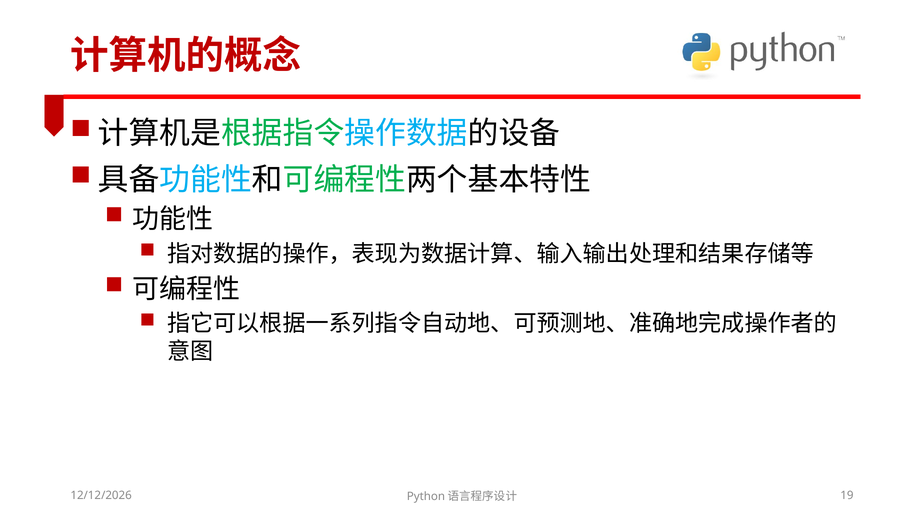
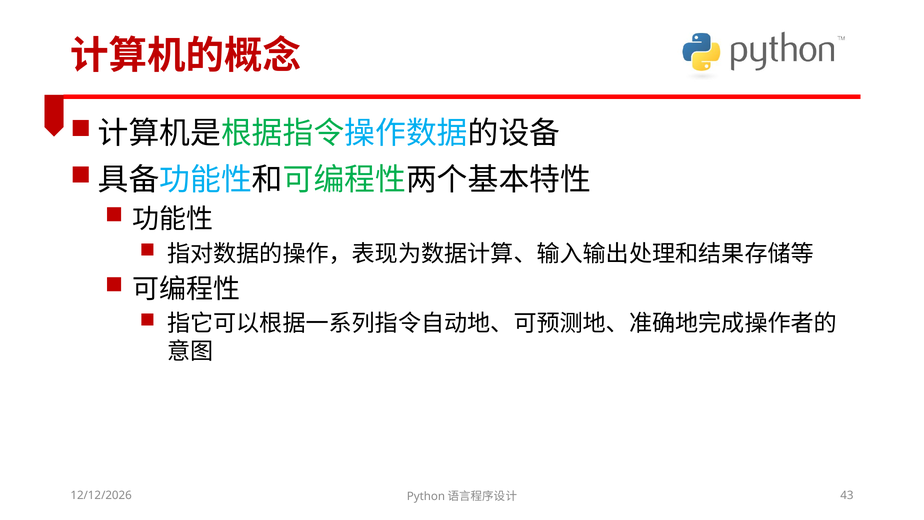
19: 19 -> 43
